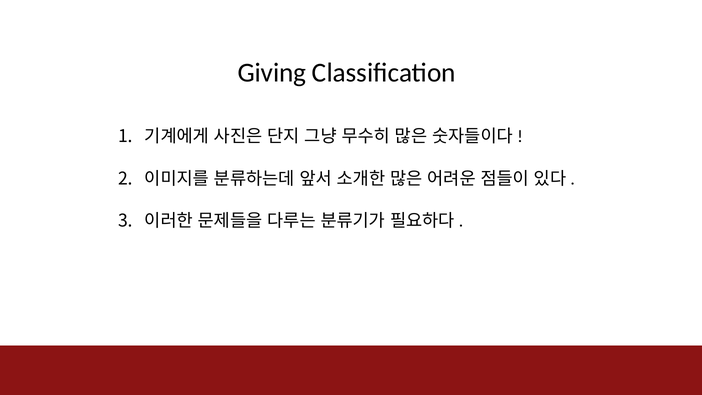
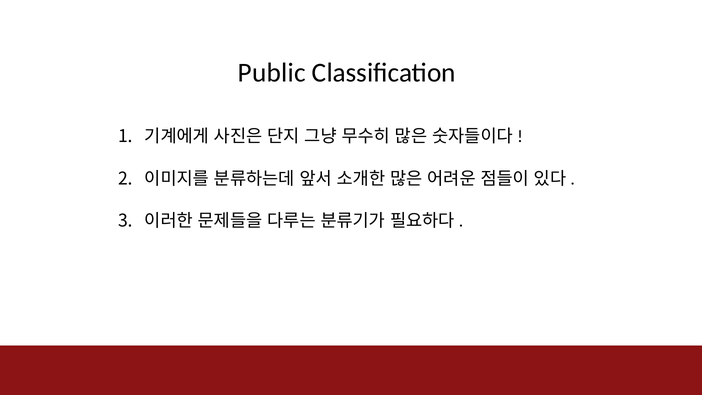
Giving: Giving -> Public
